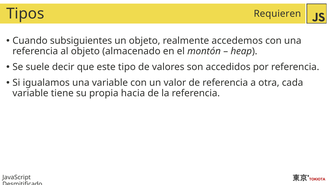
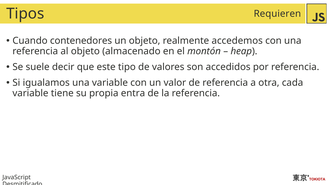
subsiguientes: subsiguientes -> contenedores
hacia: hacia -> entra
